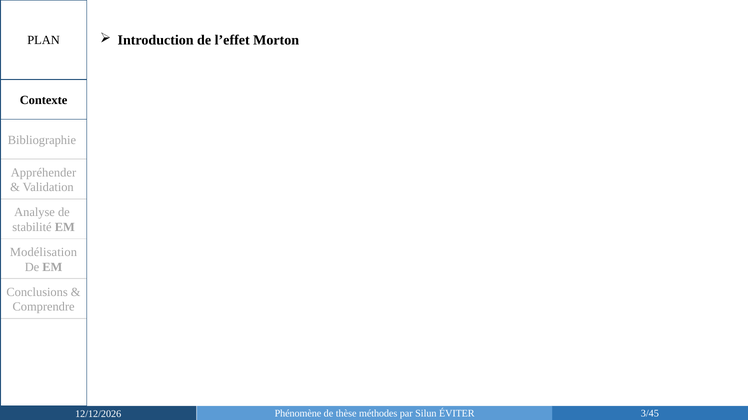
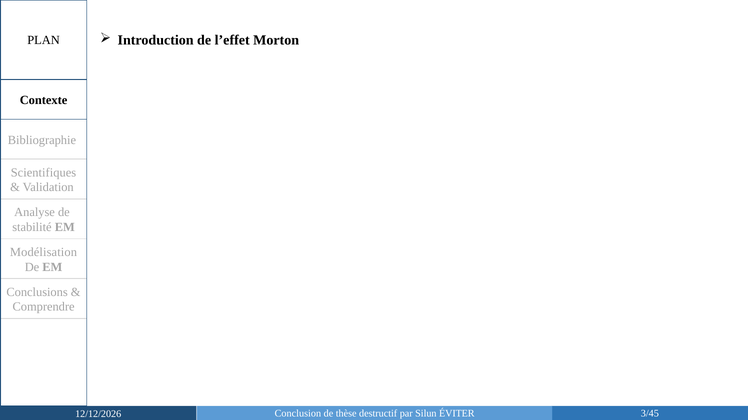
Appréhender: Appréhender -> Scientifiques
Phénomène: Phénomène -> Conclusion
méthodes: méthodes -> destructif
